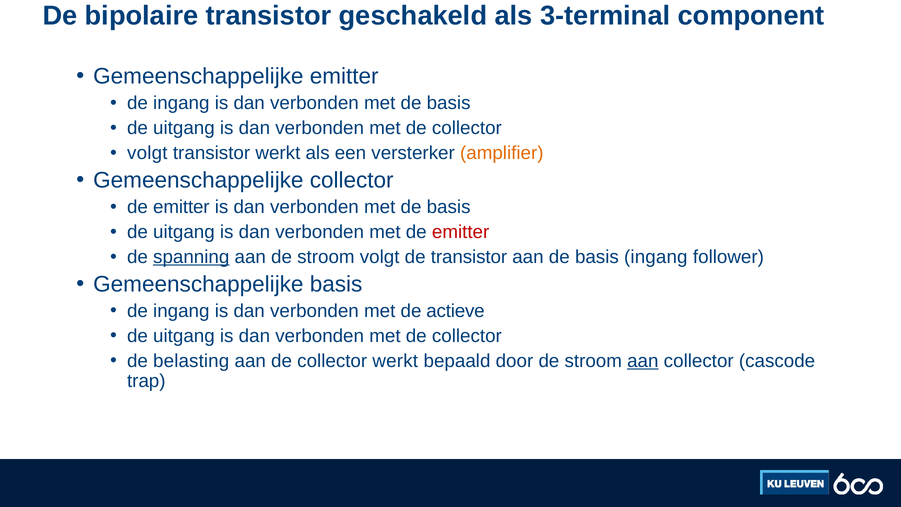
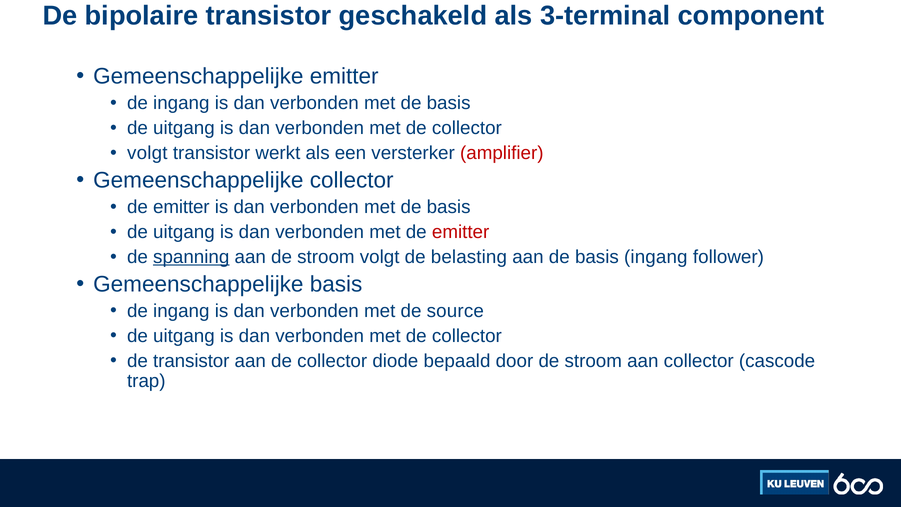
amplifier colour: orange -> red
de transistor: transistor -> belasting
actieve: actieve -> source
de belasting: belasting -> transistor
collector werkt: werkt -> diode
aan at (643, 361) underline: present -> none
